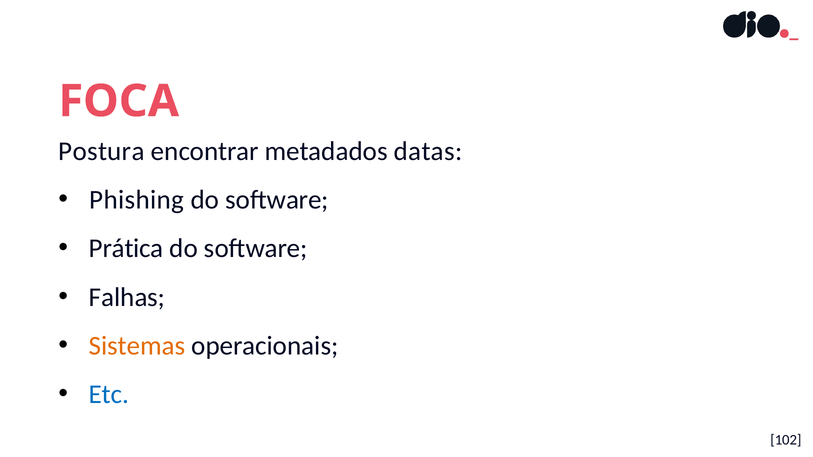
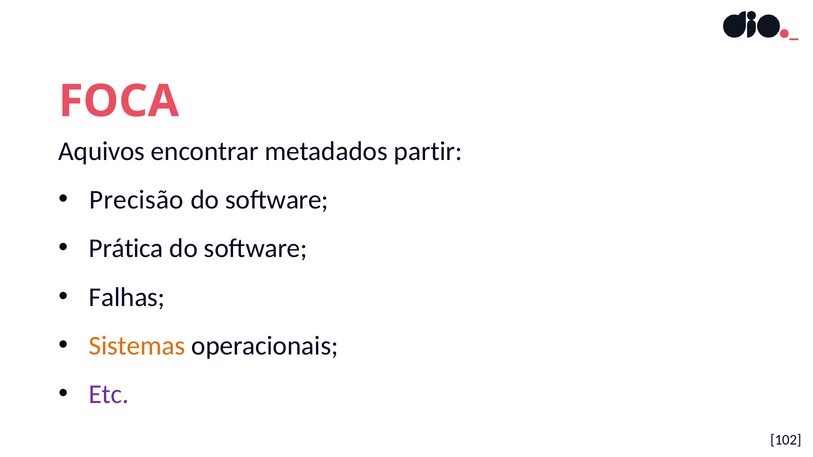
Postura: Postura -> Aquivos
datas: datas -> partir
Phishing: Phishing -> Precisão
Etc colour: blue -> purple
